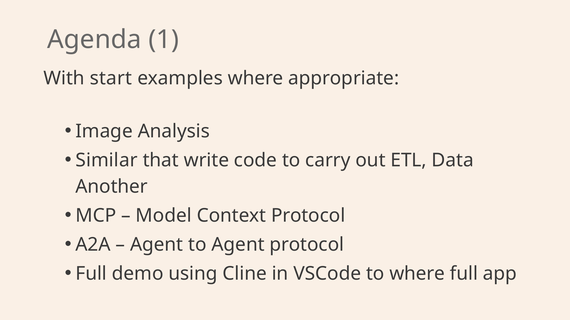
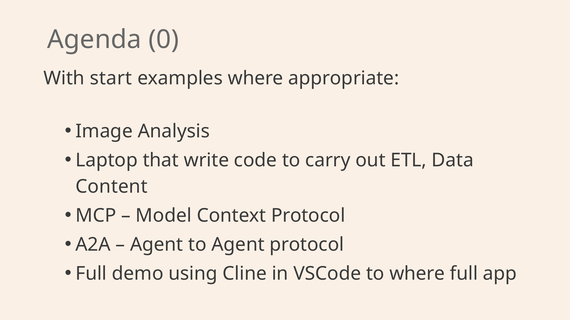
1: 1 -> 0
Similar: Similar -> Laptop
Another: Another -> Content
